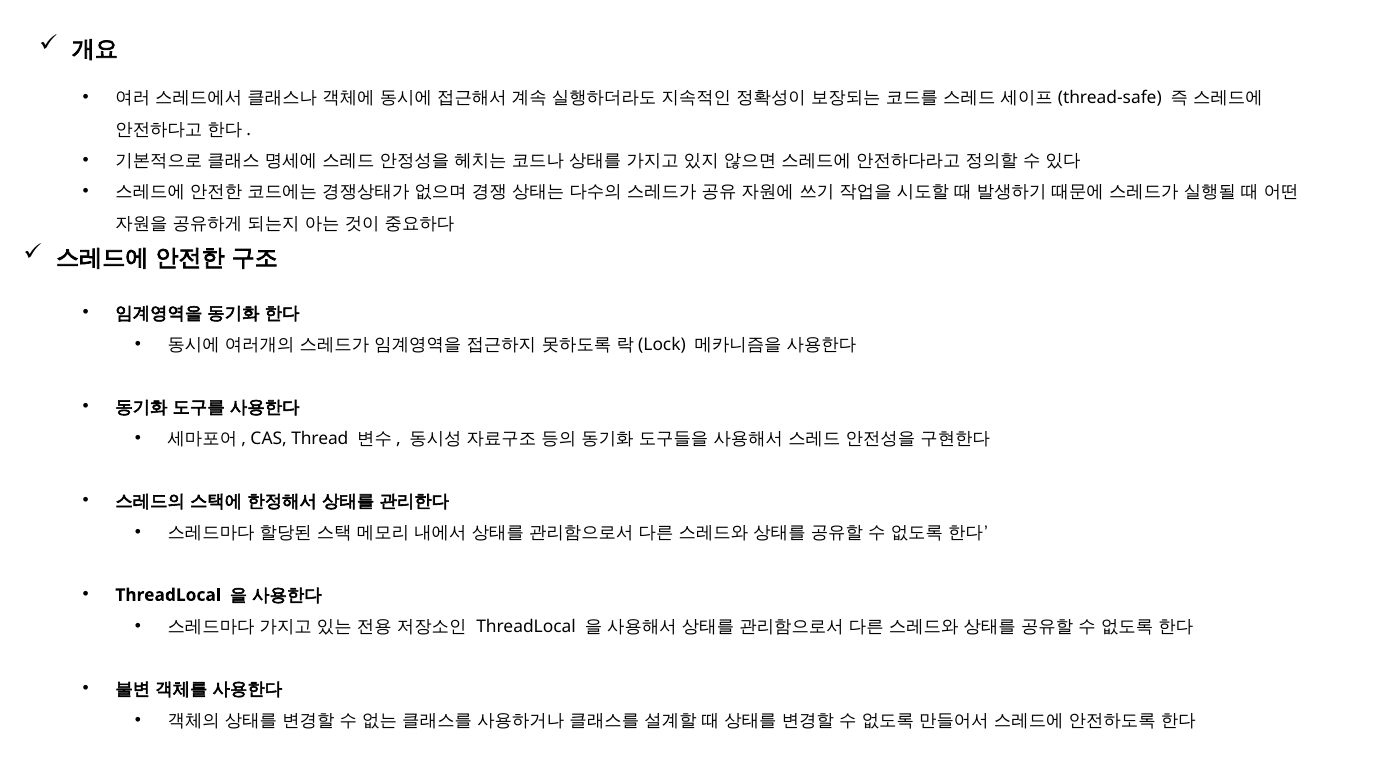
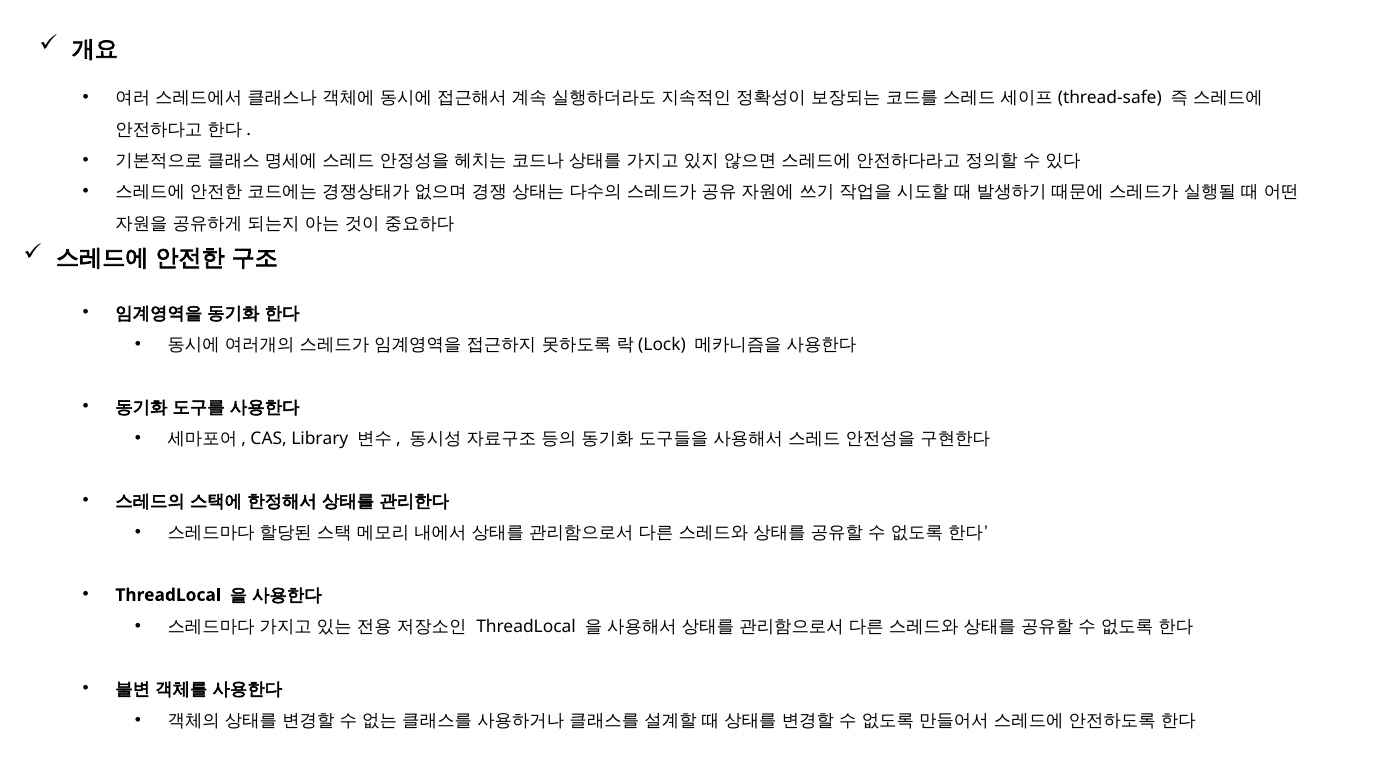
Thread: Thread -> Library
